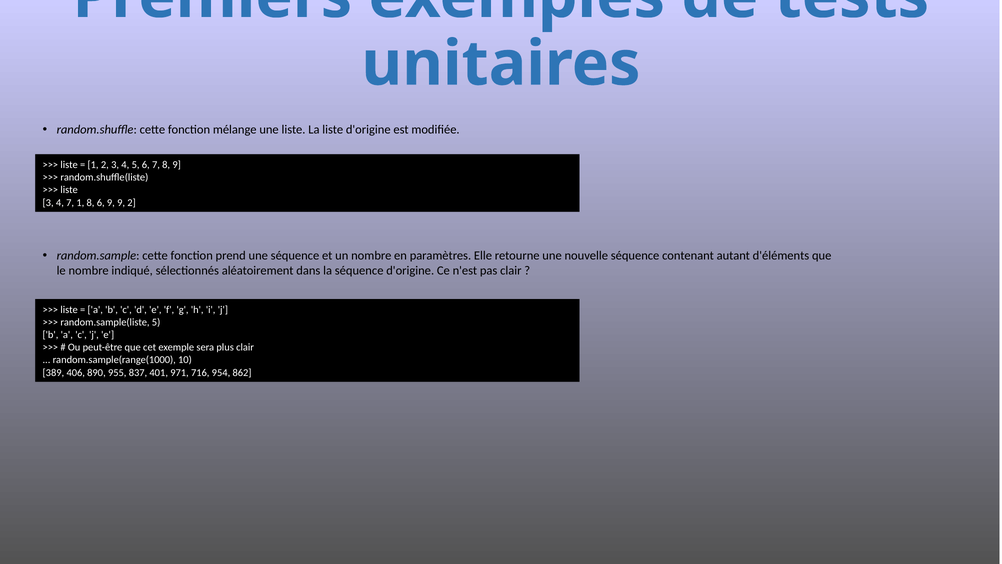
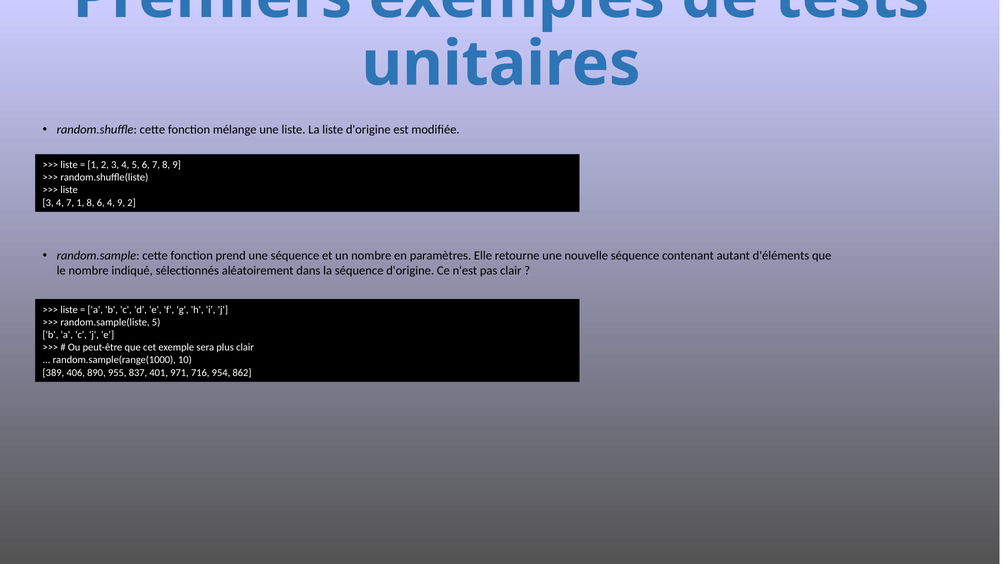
6 9: 9 -> 4
